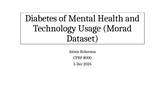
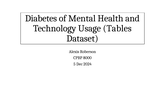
Morad: Morad -> Tables
